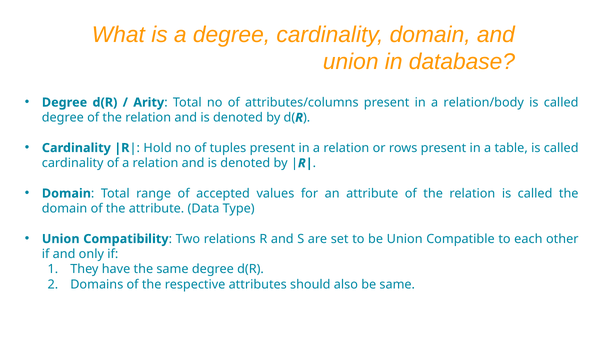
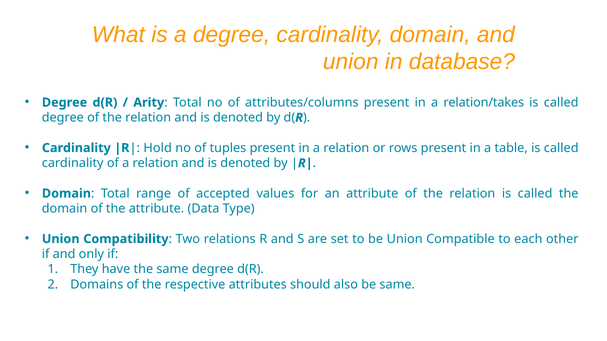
relation/body: relation/body -> relation/takes
